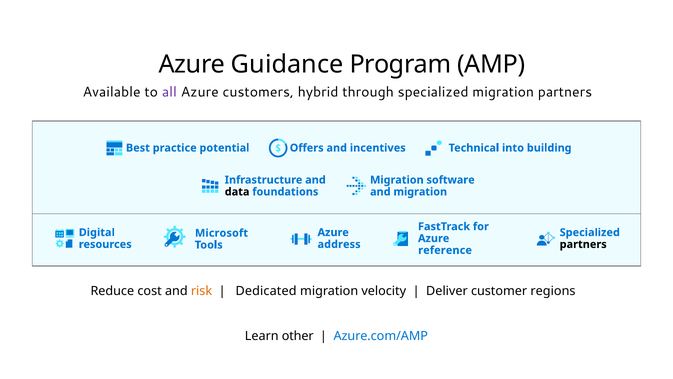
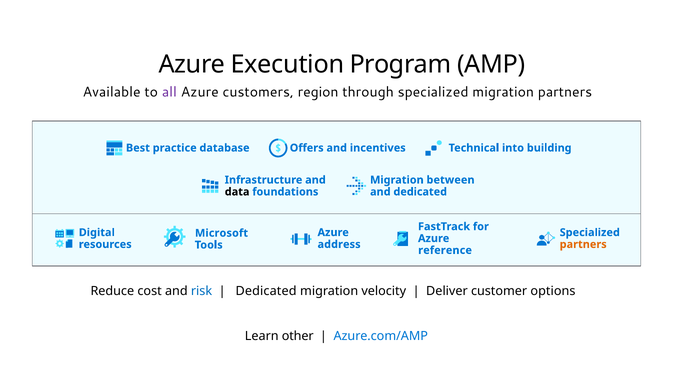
Guidance: Guidance -> Execution
hybrid: hybrid -> region
potential: potential -> database
software: software -> between
and migration: migration -> dedicated
partners at (583, 244) colour: black -> orange
risk colour: orange -> blue
regions: regions -> options
